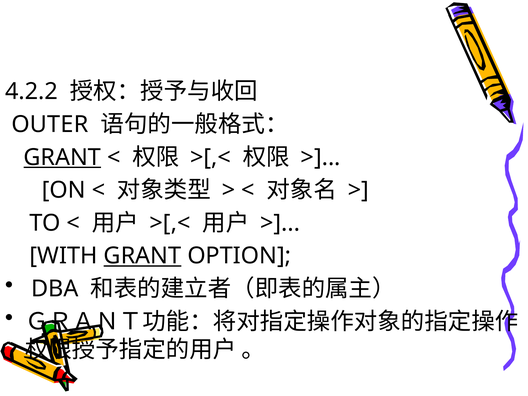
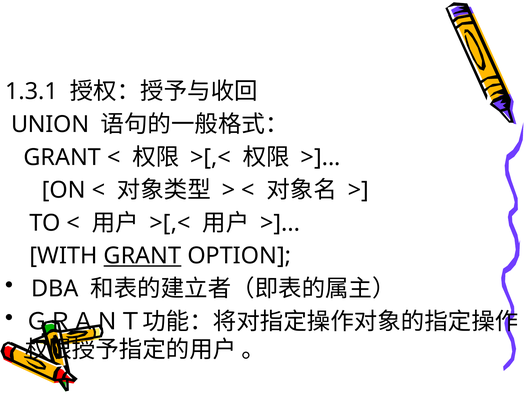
4.2.2: 4.2.2 -> 1.3.1
OUTER: OUTER -> UNION
GRANT at (62, 157) underline: present -> none
